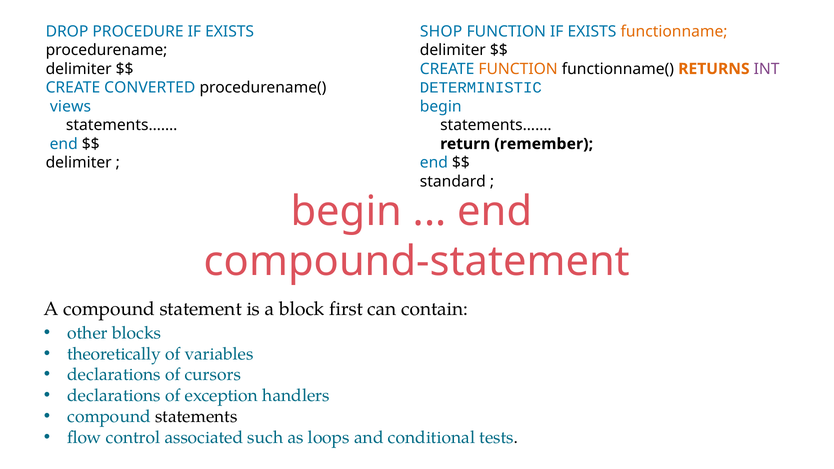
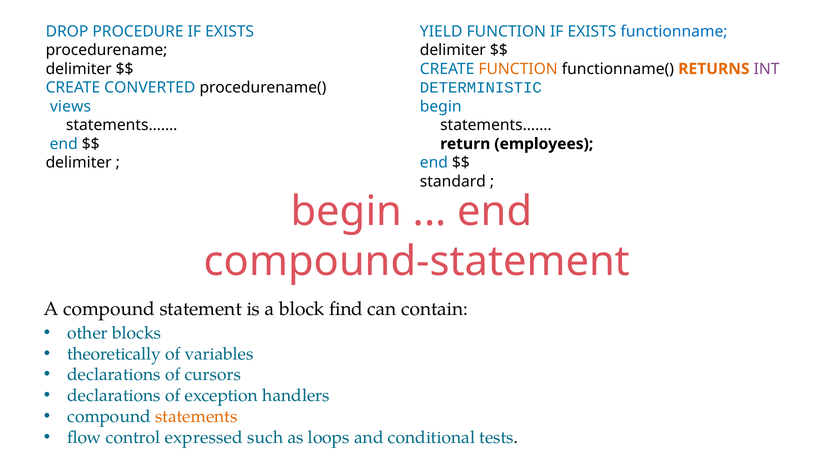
SHOP: SHOP -> YIELD
functionname colour: orange -> blue
remember: remember -> employees
first: first -> find
statements colour: black -> orange
associated: associated -> expressed
